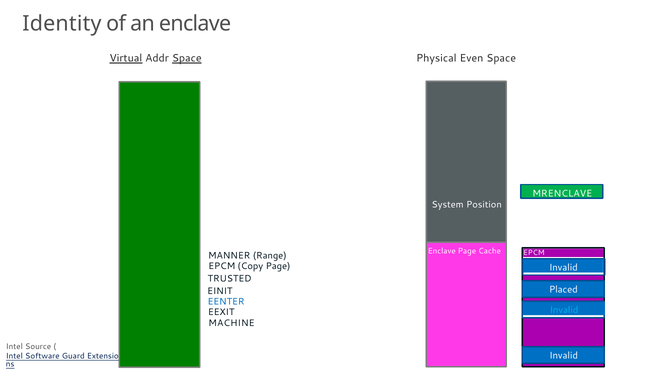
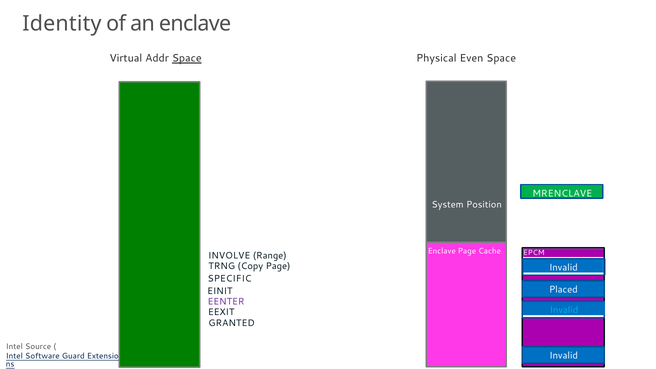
Virtual underline: present -> none
MANNER: MANNER -> INVOLVE
EPCM at (222, 266): EPCM -> TRNG
TRUSTED: TRUSTED -> SPECIFIC
EENTER colour: blue -> purple
MACHINE: MACHINE -> GRANTED
